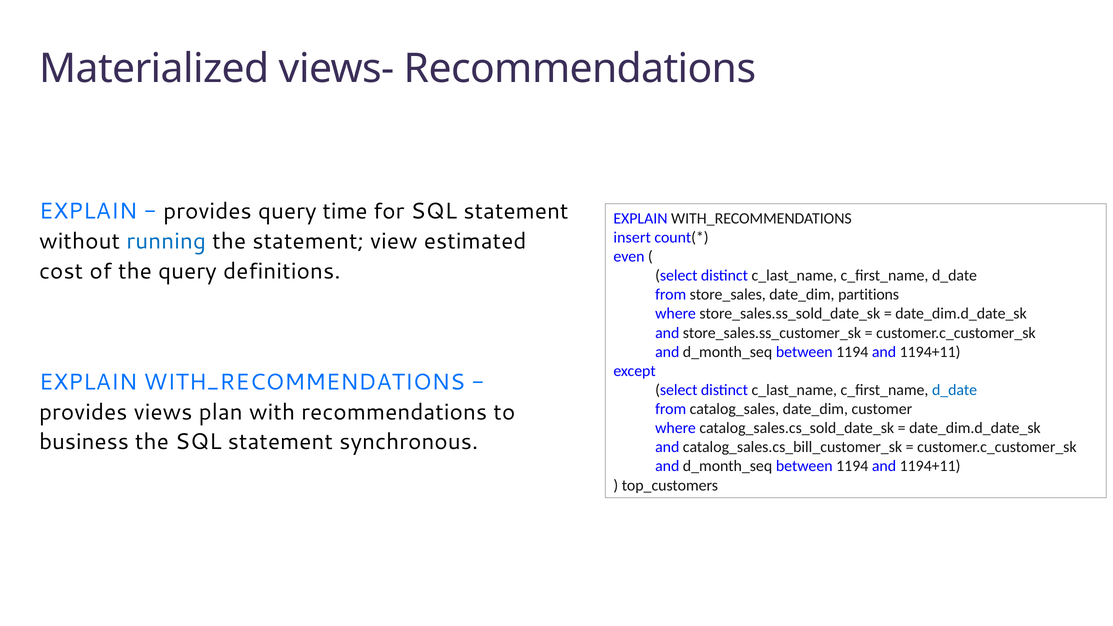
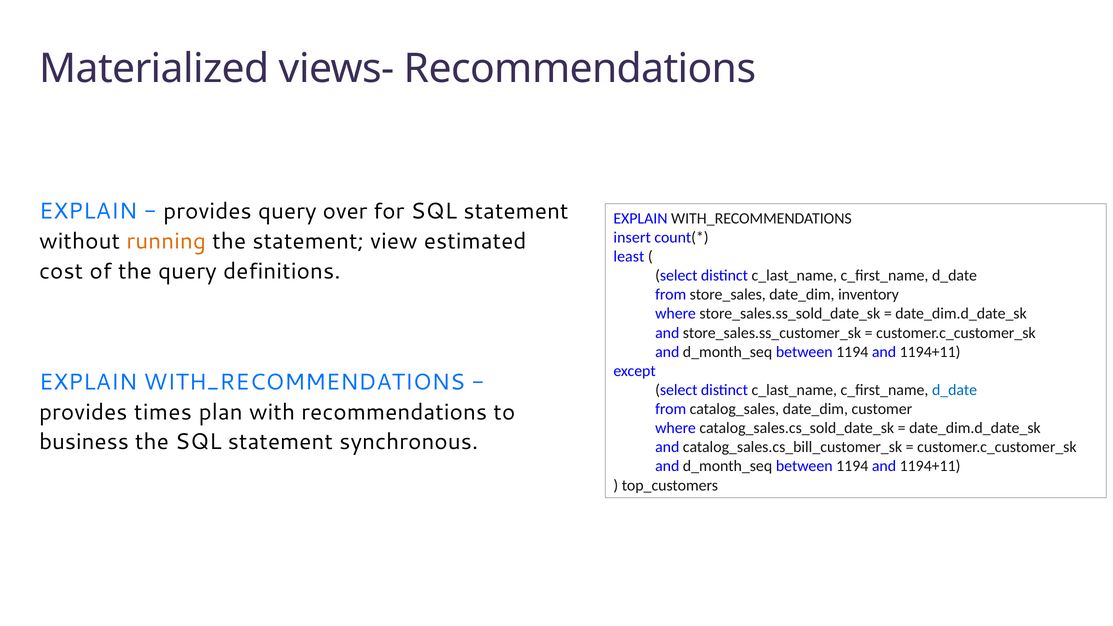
time: time -> over
running colour: blue -> orange
even: even -> least
partitions: partitions -> inventory
views: views -> times
